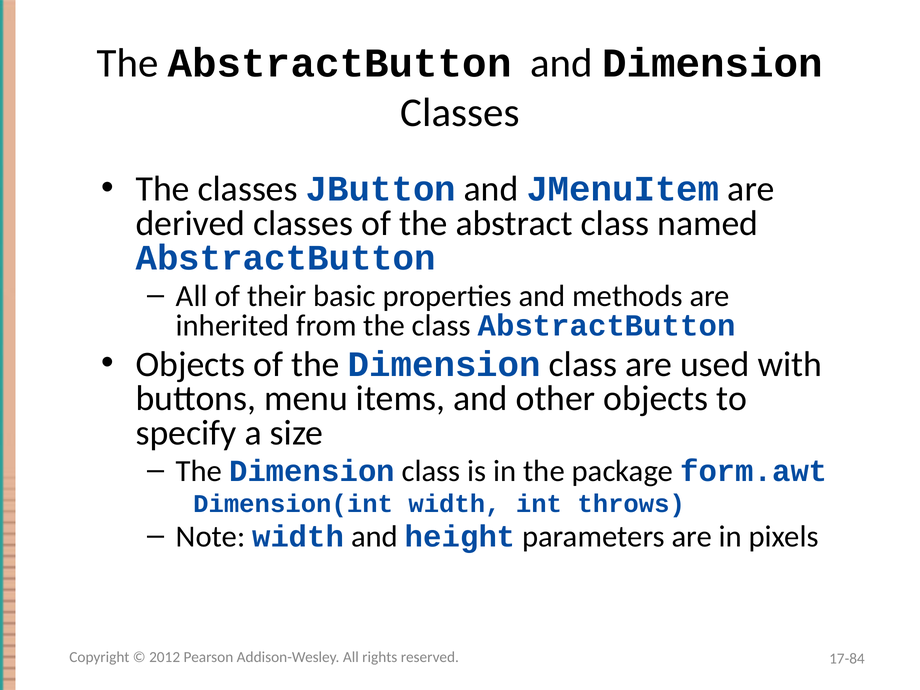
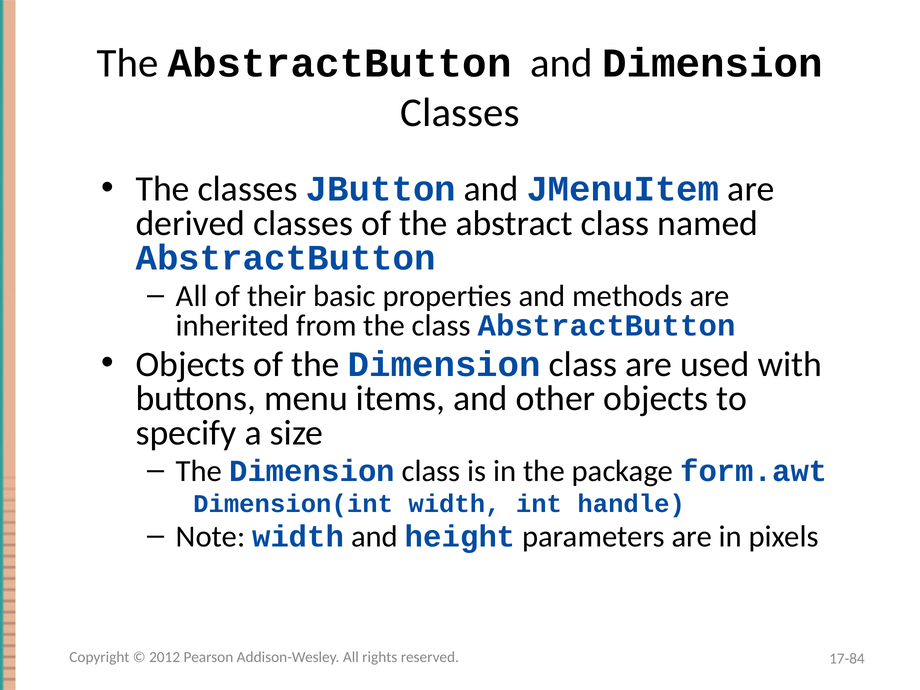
throws: throws -> handle
